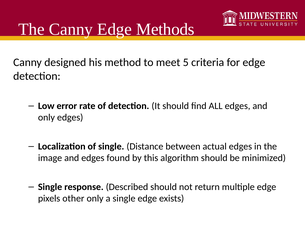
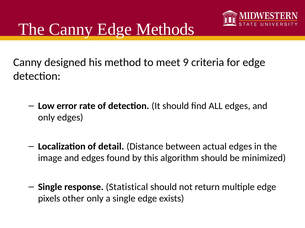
5: 5 -> 9
of single: single -> detail
Described: Described -> Statistical
